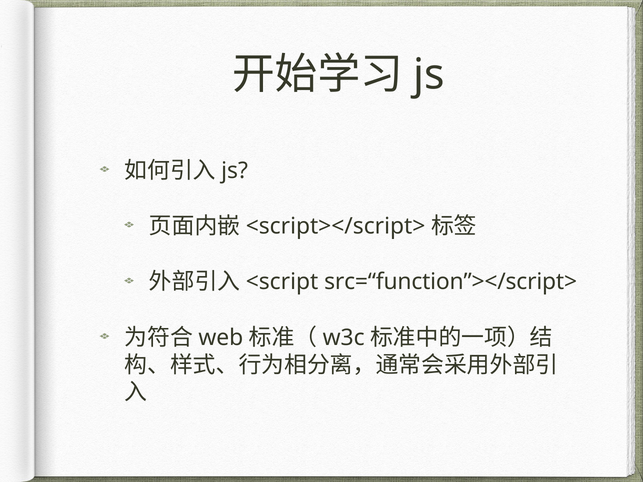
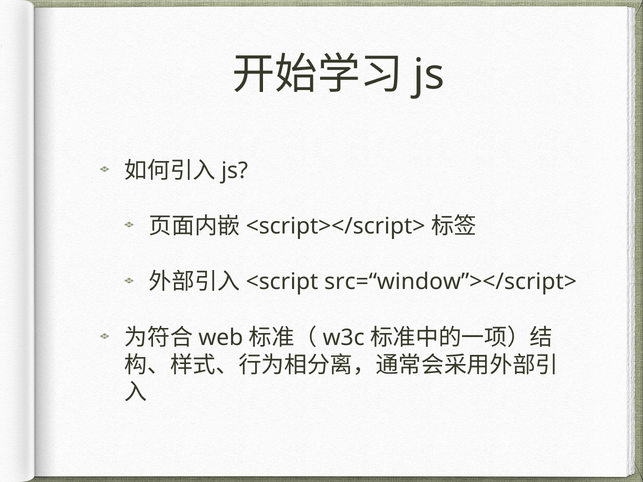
src=“function”></script>: src=“function”></script> -> src=“window”></script>
